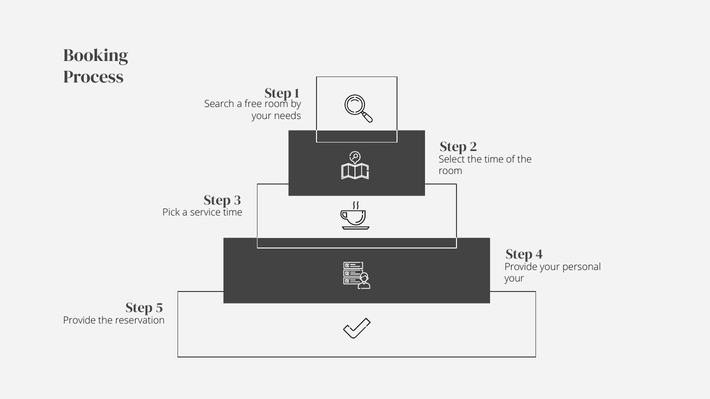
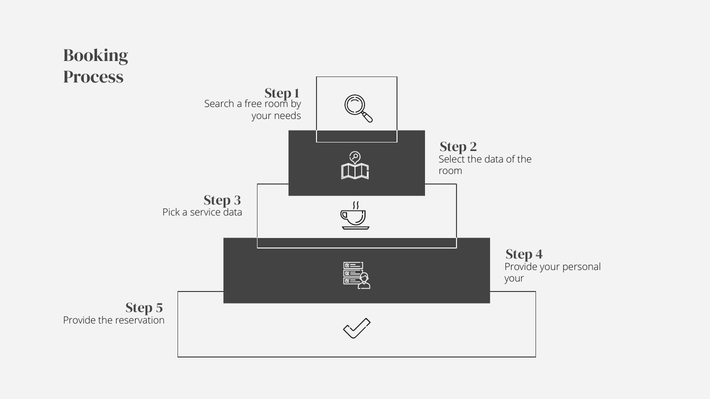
the time: time -> data
service time: time -> data
